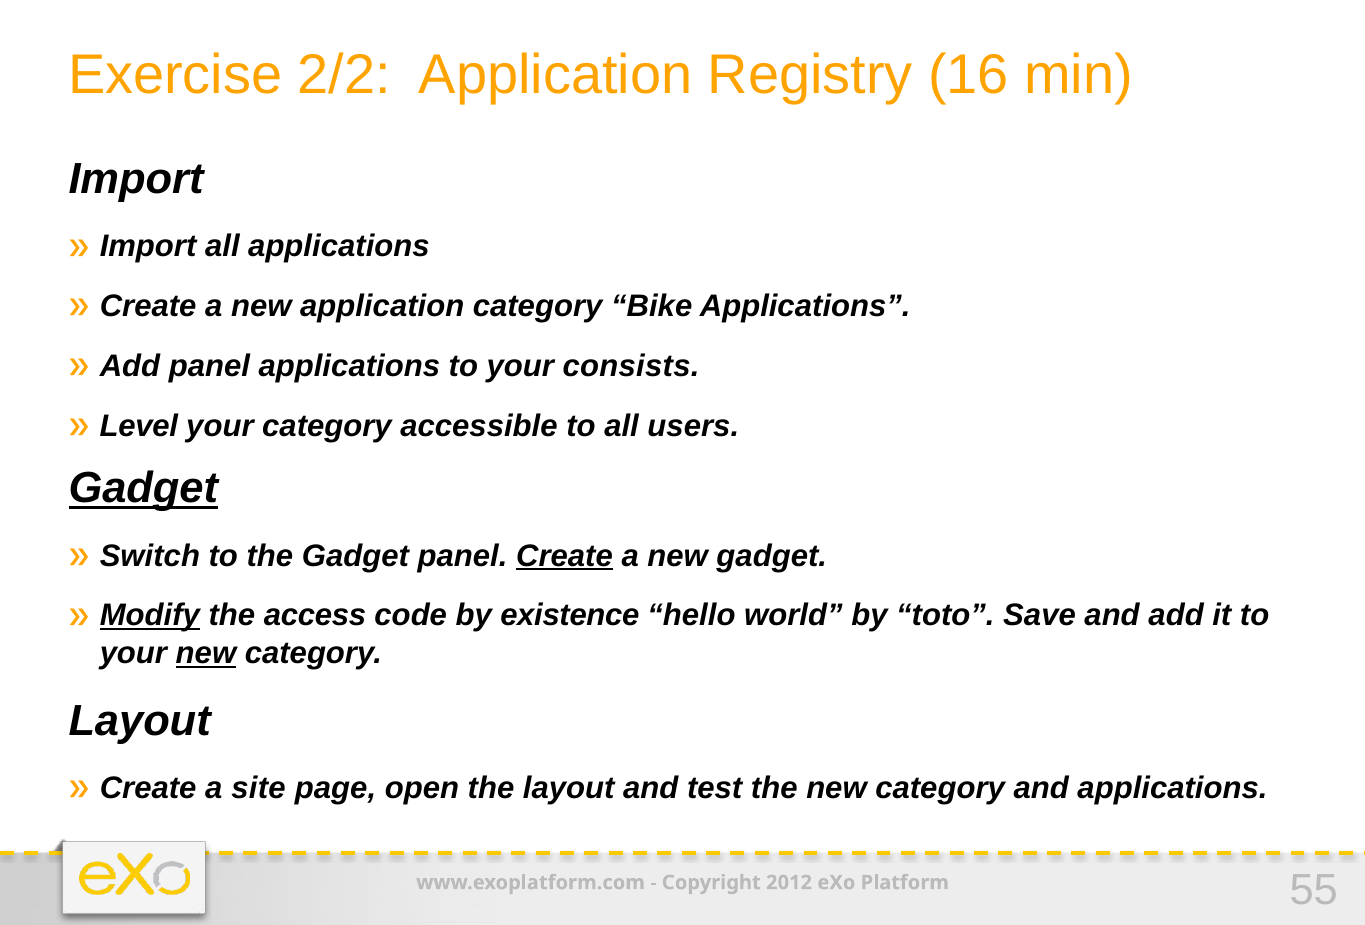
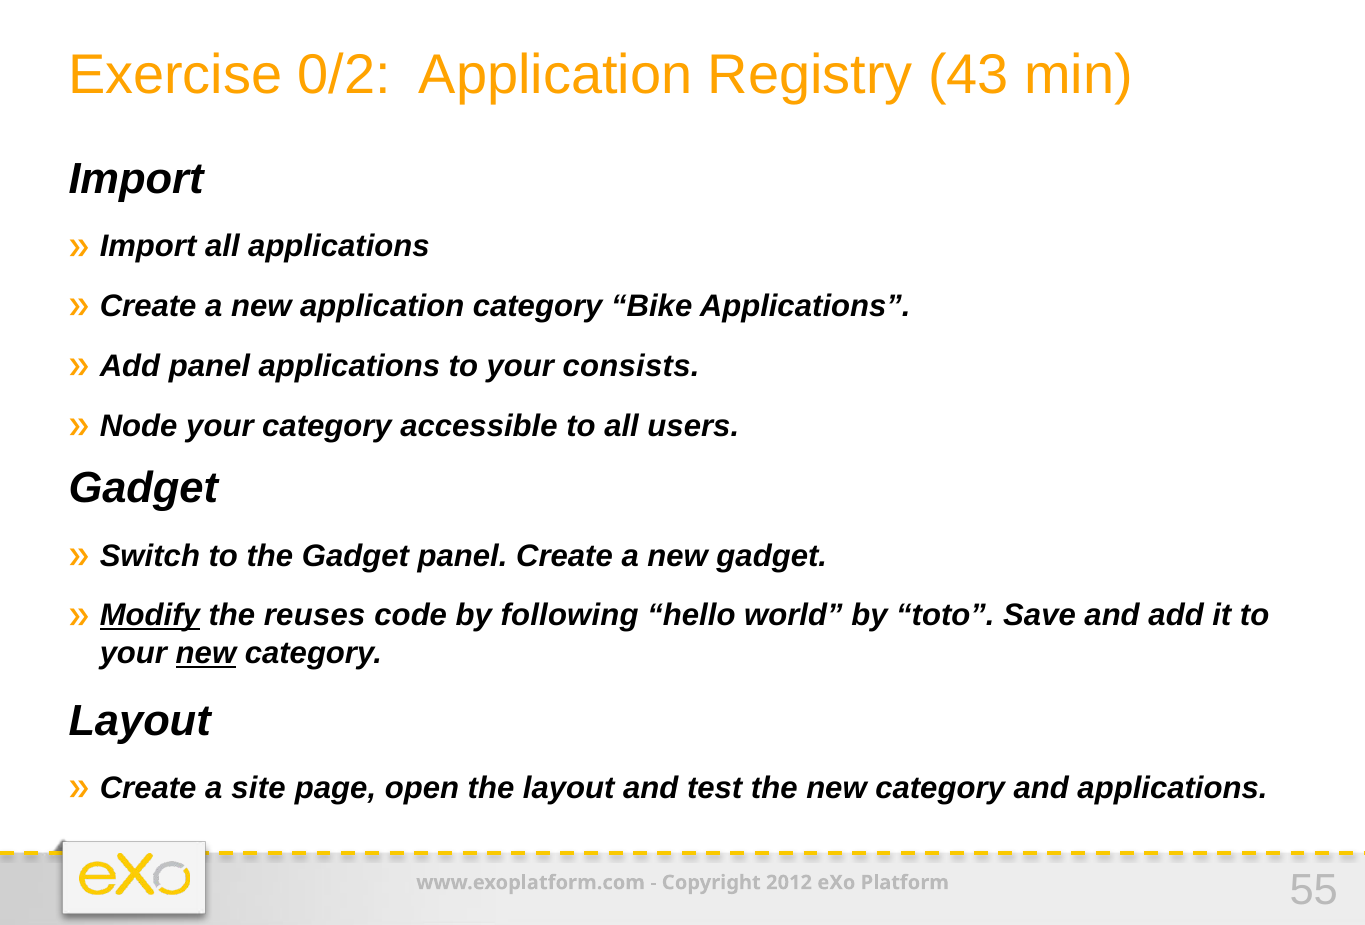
2/2: 2/2 -> 0/2
16: 16 -> 43
Level: Level -> Node
Gadget at (143, 488) underline: present -> none
Create at (564, 556) underline: present -> none
access: access -> reuses
existence: existence -> following
